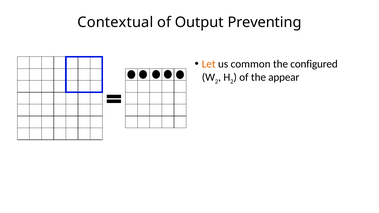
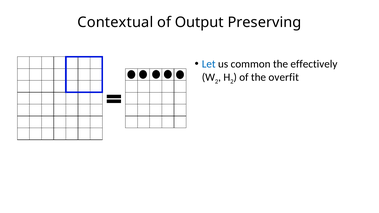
Preventing: Preventing -> Preserving
Let colour: orange -> blue
configured: configured -> effectively
appear: appear -> overfit
